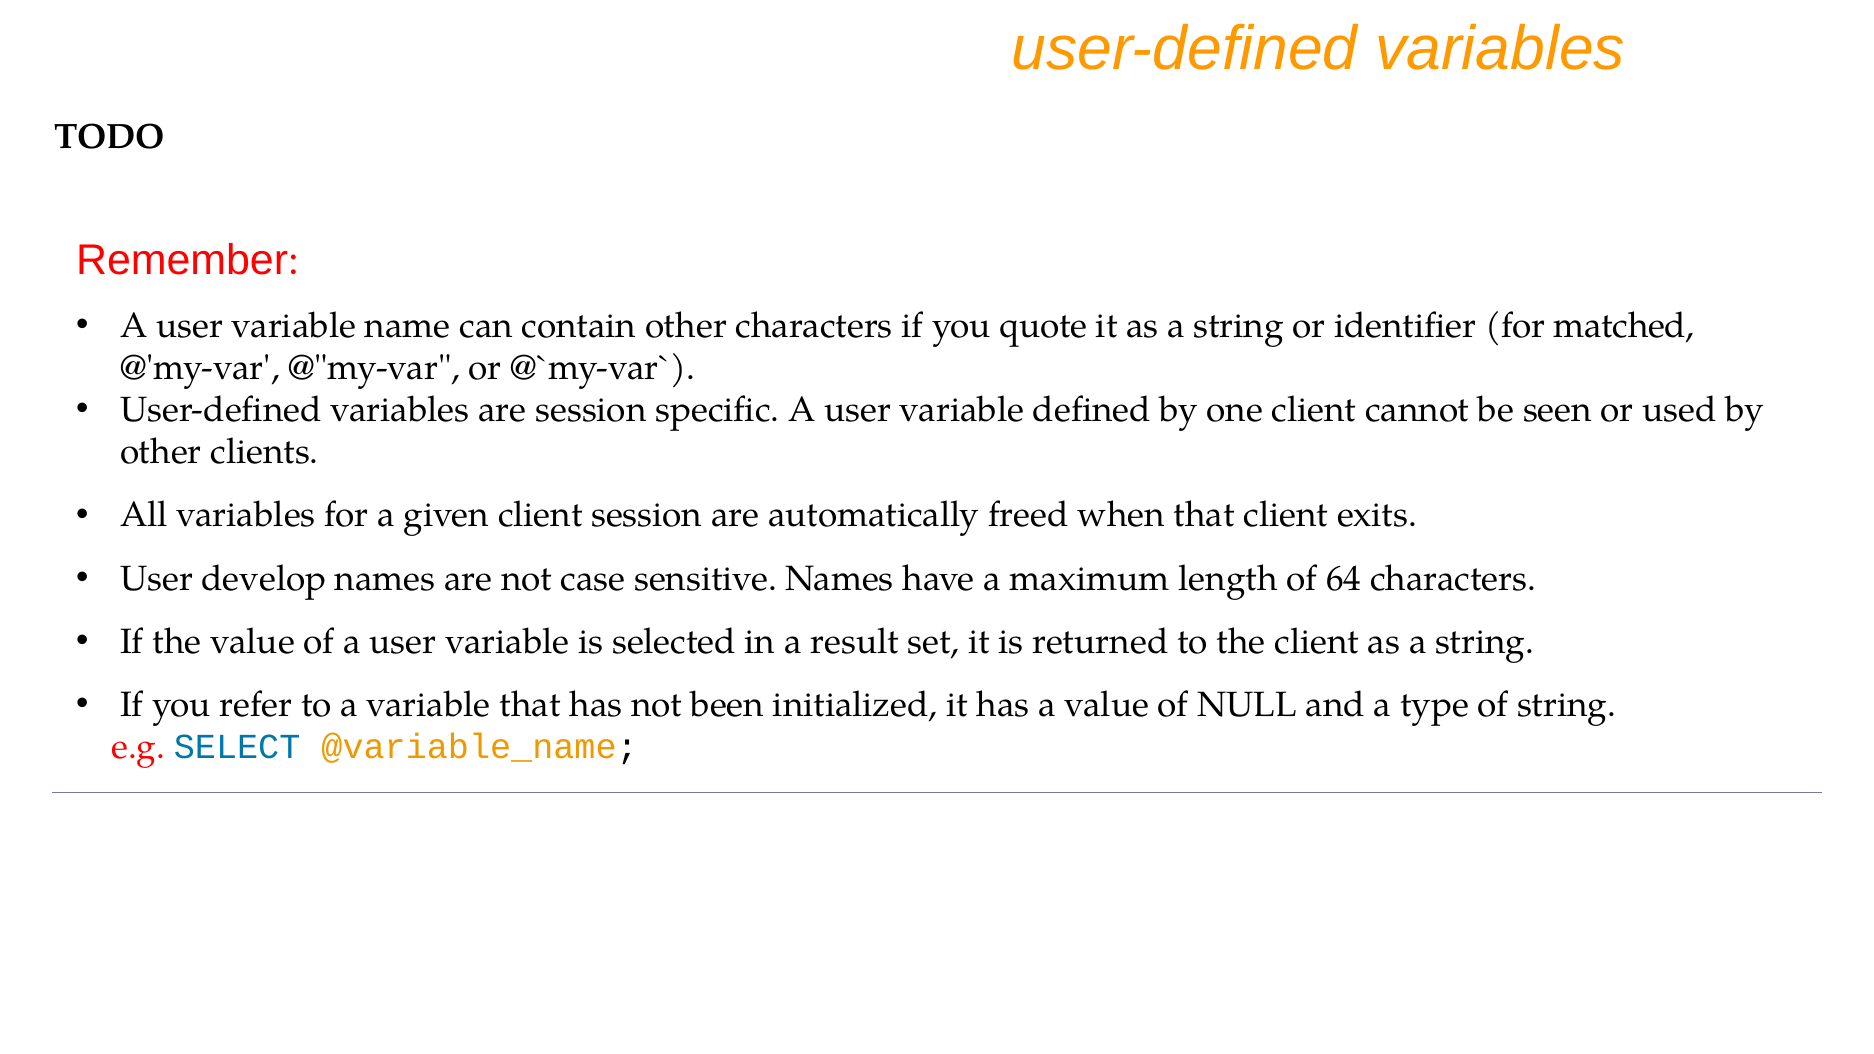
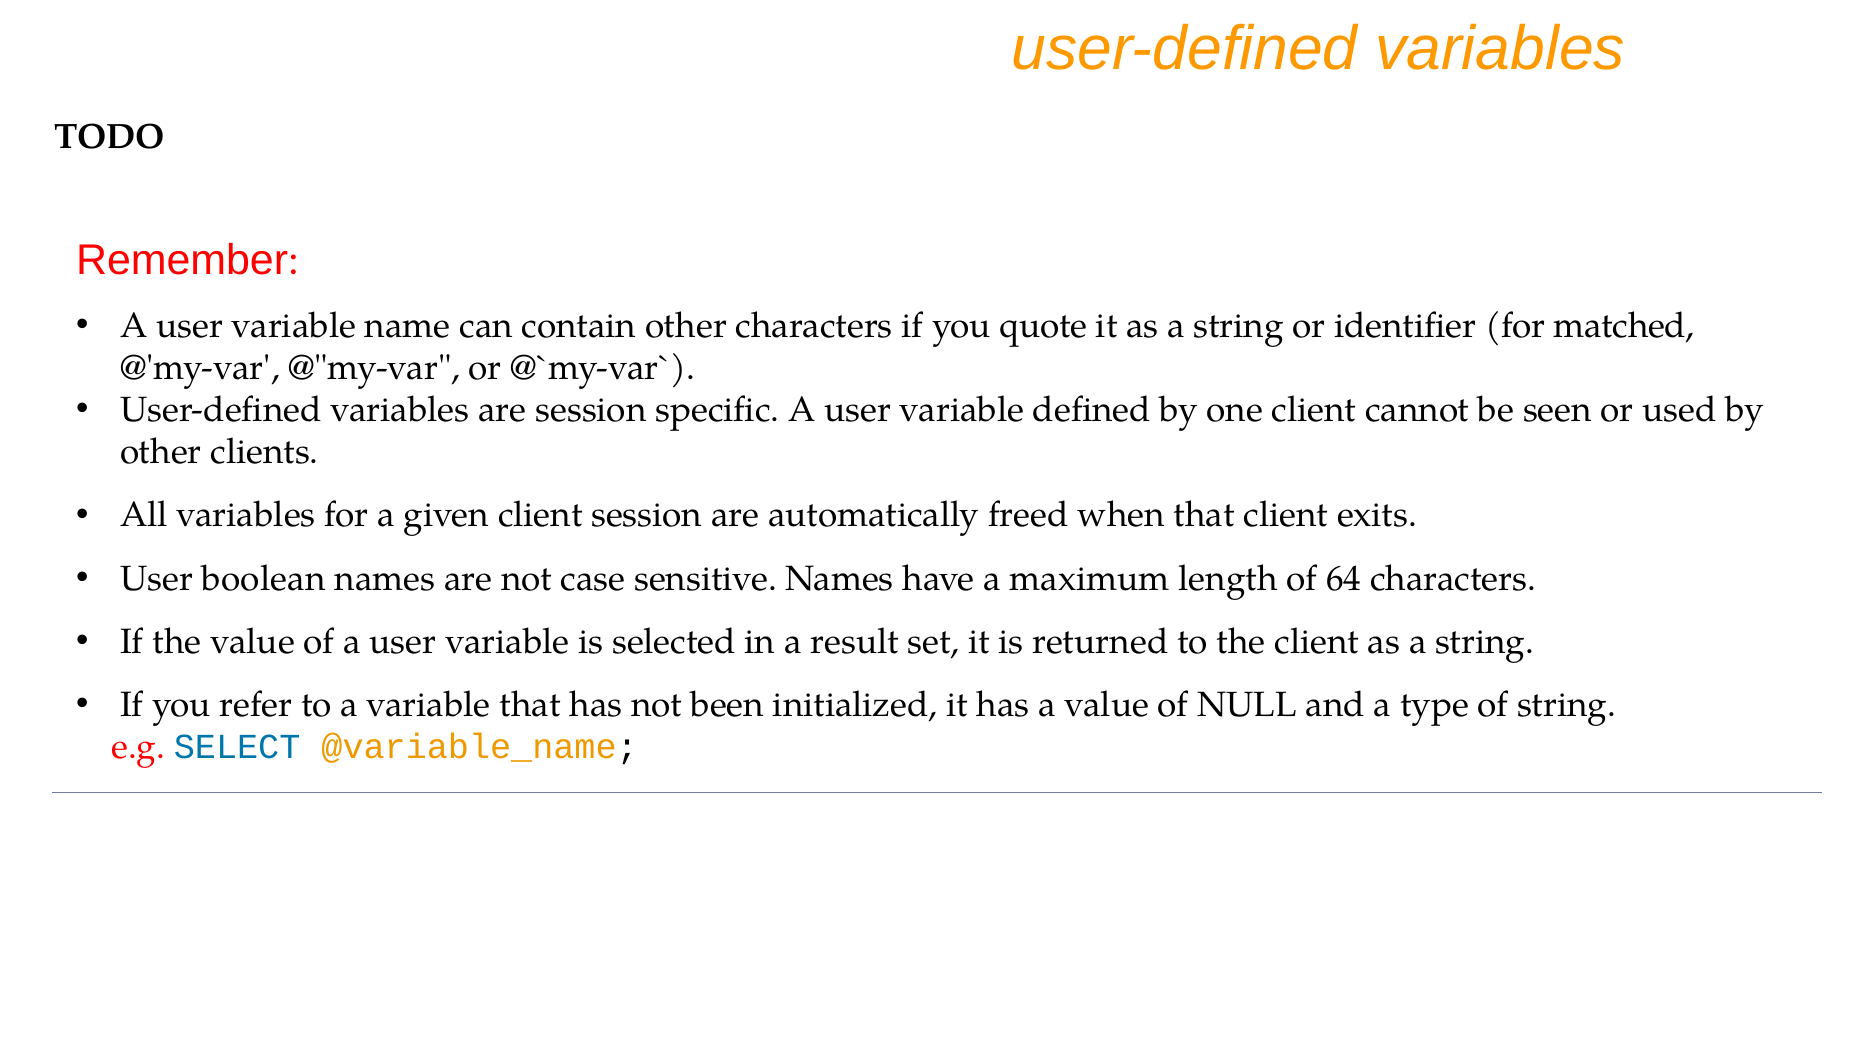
develop: develop -> boolean
